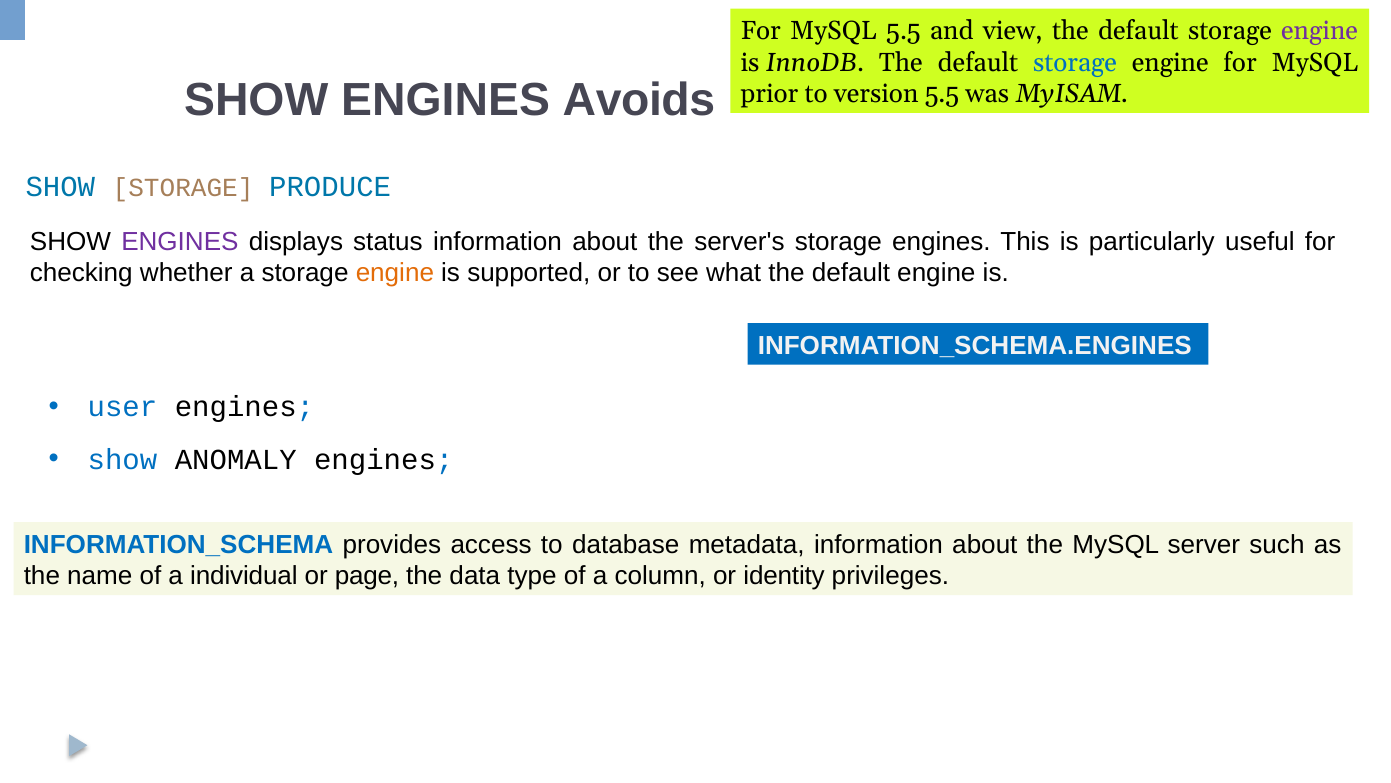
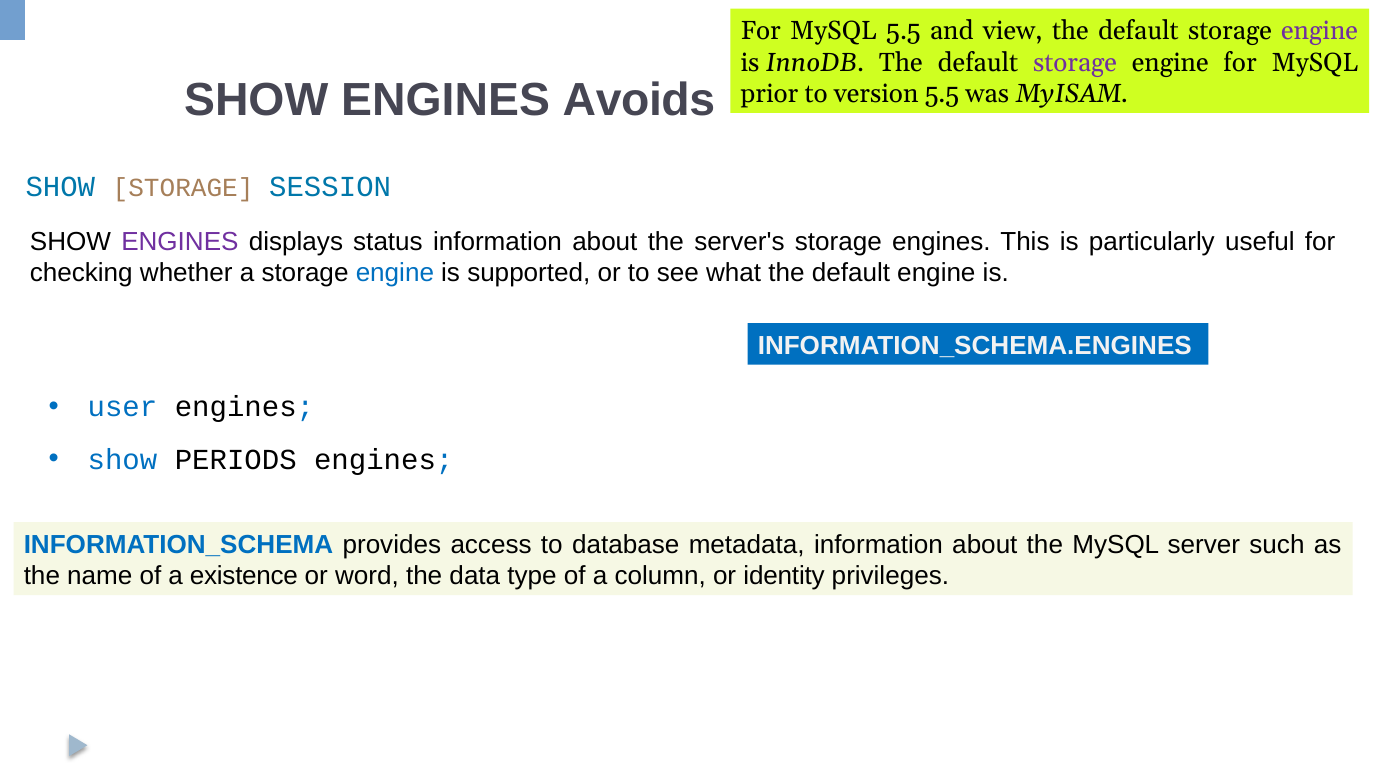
storage at (1075, 63) colour: blue -> purple
PRODUCE: PRODUCE -> SESSION
engine at (395, 273) colour: orange -> blue
ANOMALY: ANOMALY -> PERIODS
individual: individual -> existence
page: page -> word
